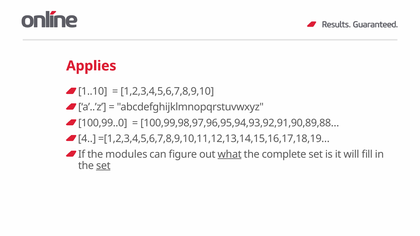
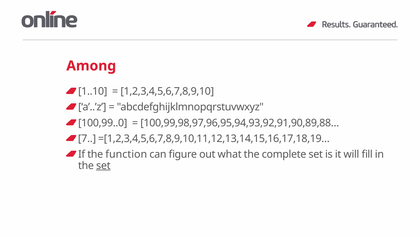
Applies: Applies -> Among
4: 4 -> 7
modules: modules -> function
what underline: present -> none
